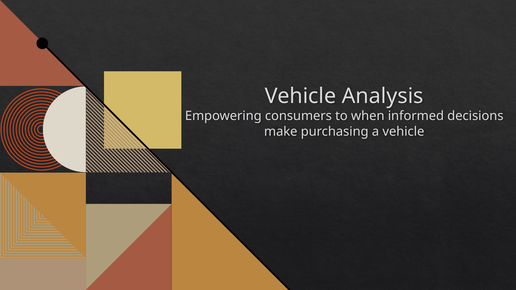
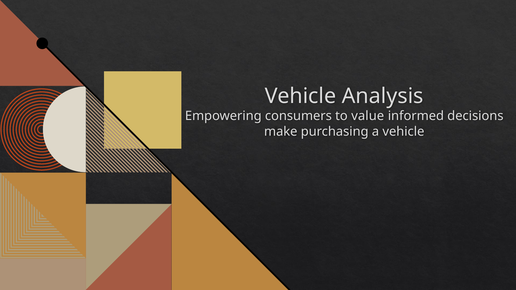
when: when -> value
